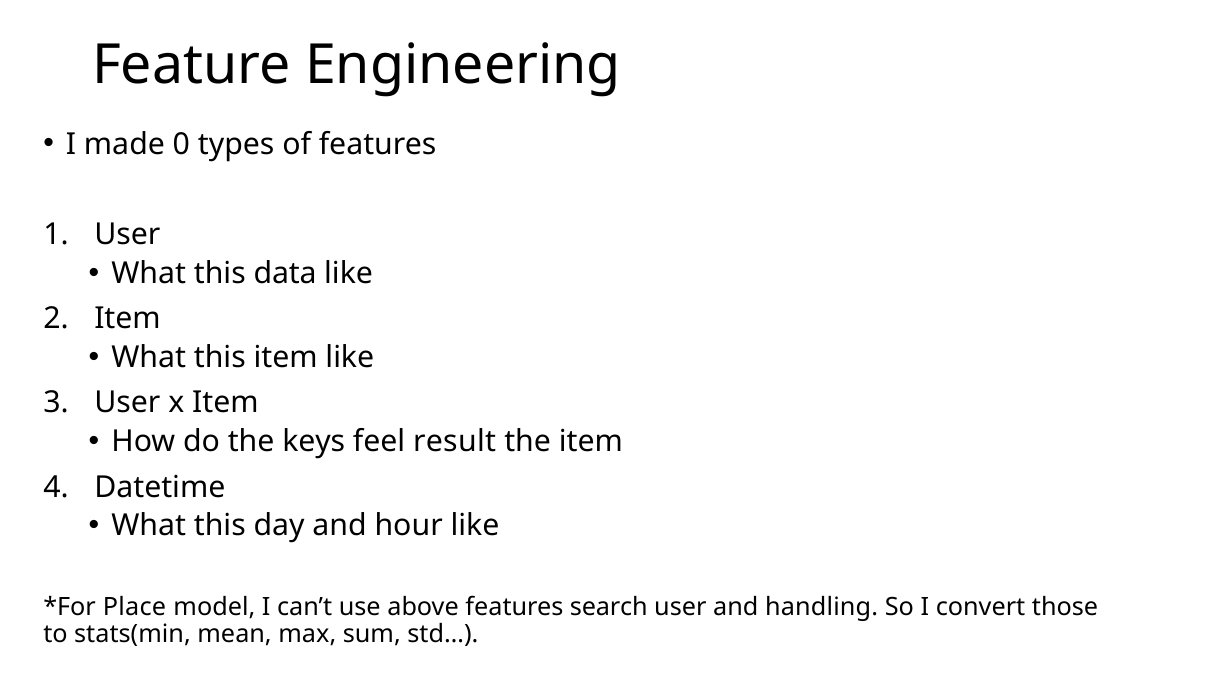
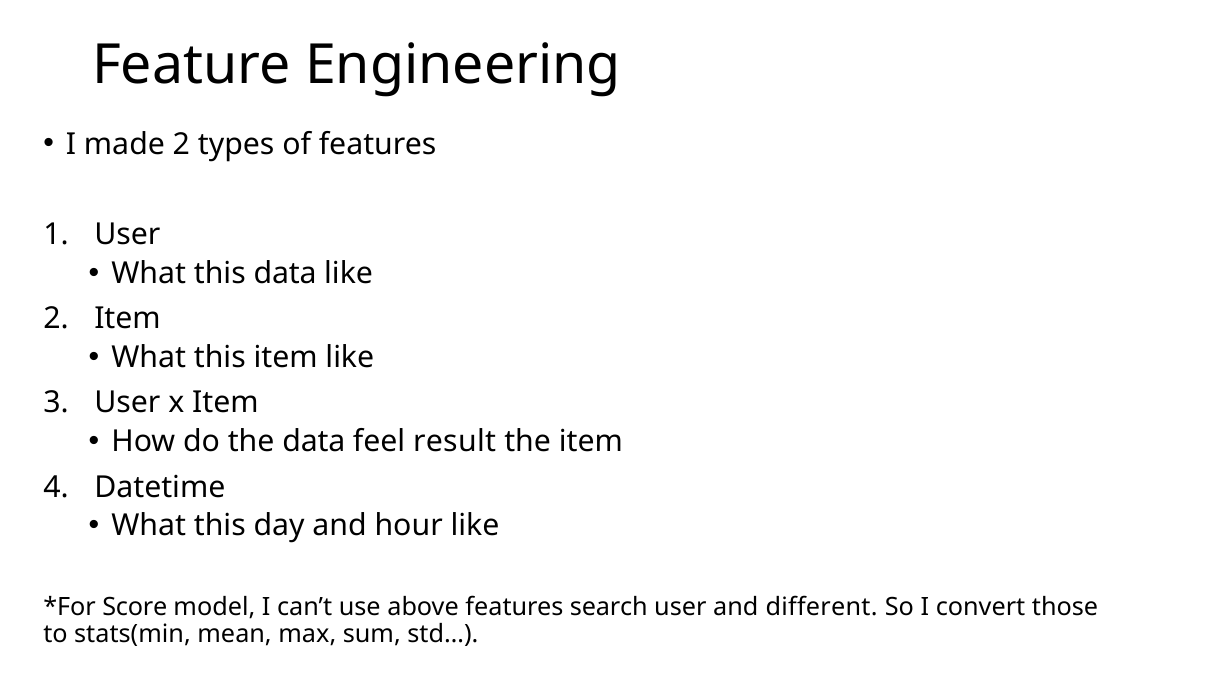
made 0: 0 -> 2
the keys: keys -> data
Place: Place -> Score
handling: handling -> different
